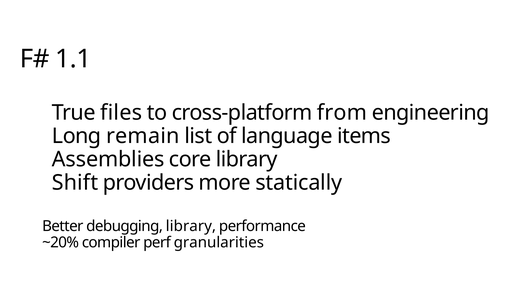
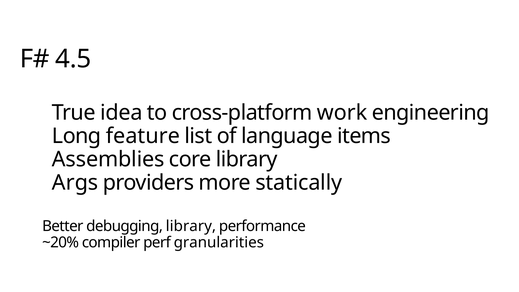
1.1: 1.1 -> 4.5
files: files -> idea
from: from -> work
remain: remain -> feature
Shift: Shift -> Args
